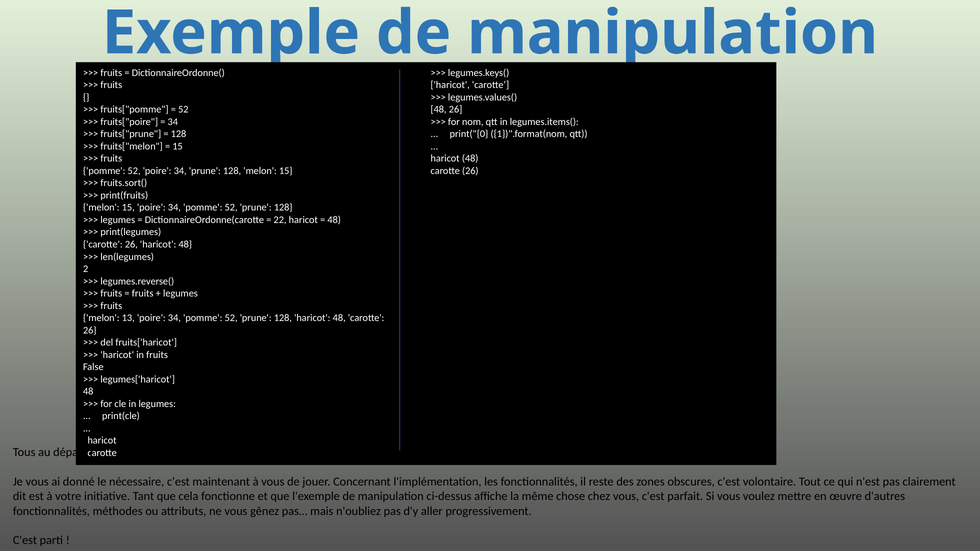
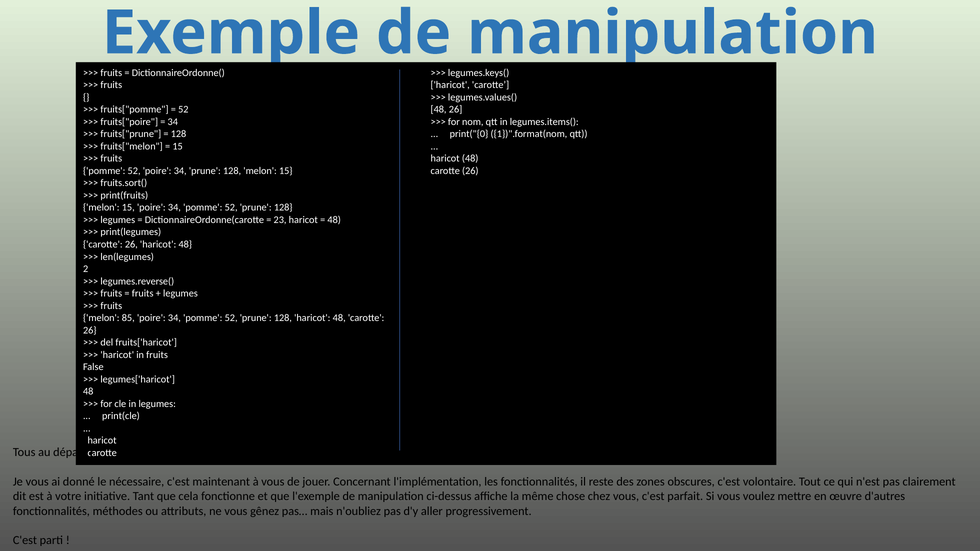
22: 22 -> 23
13: 13 -> 85
